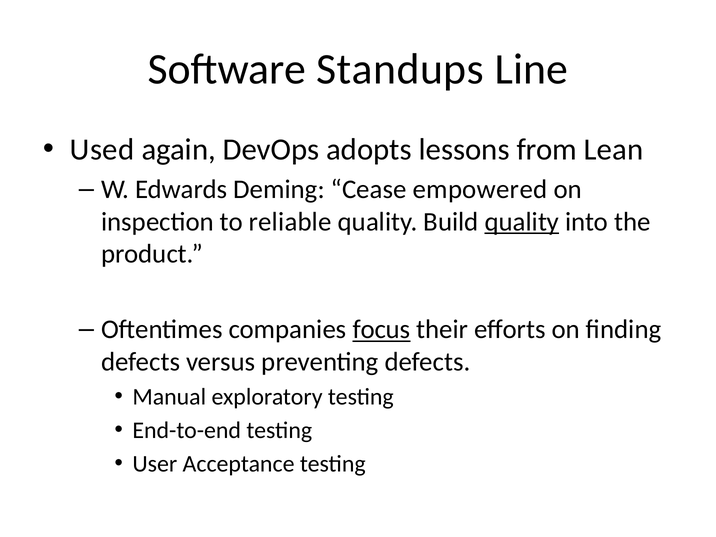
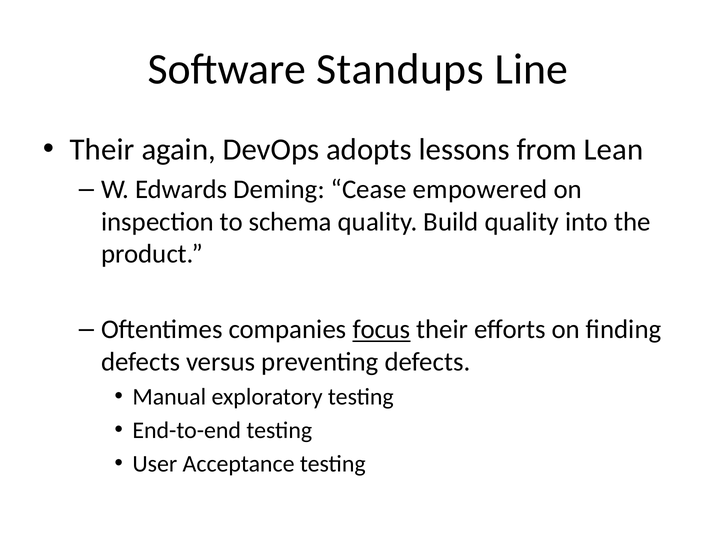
Used at (102, 150): Used -> Their
reliable: reliable -> schema
quality at (522, 222) underline: present -> none
